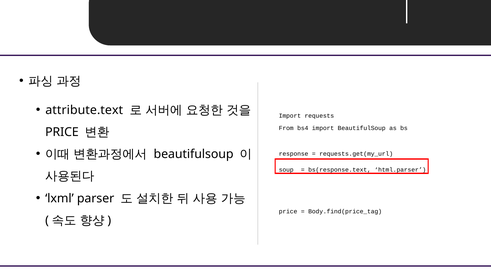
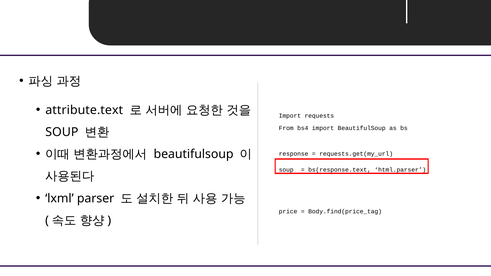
PRICE at (62, 132): PRICE -> SOUP
